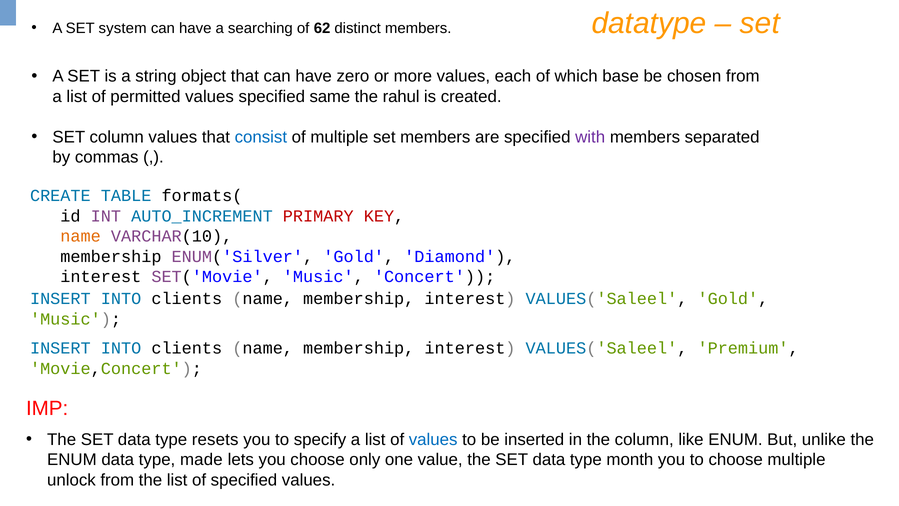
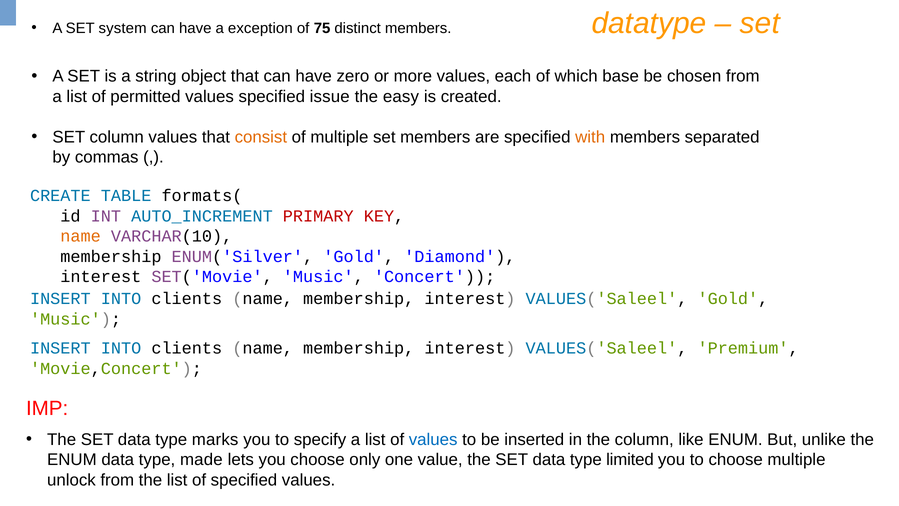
searching: searching -> exception
62: 62 -> 75
same: same -> issue
rahul: rahul -> easy
consist colour: blue -> orange
with colour: purple -> orange
resets: resets -> marks
month: month -> limited
